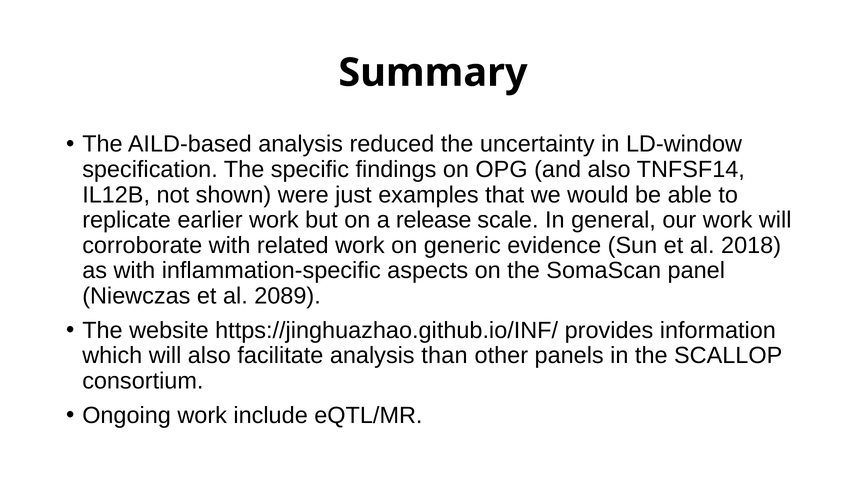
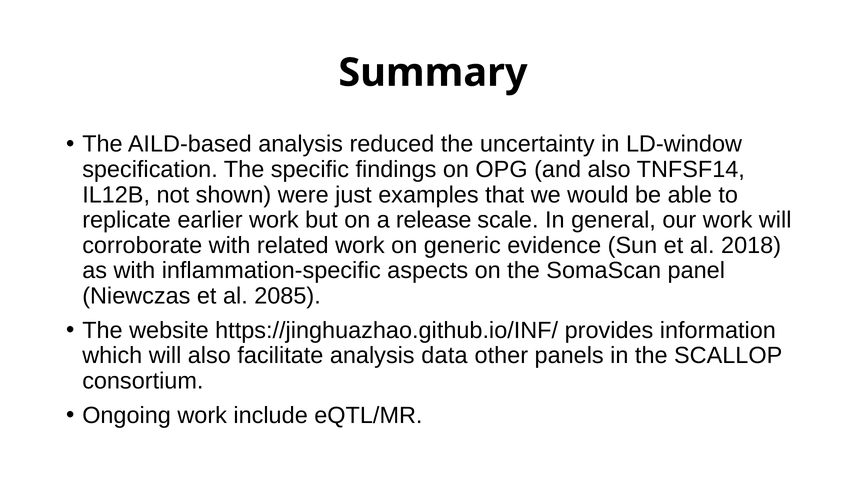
2089: 2089 -> 2085
than: than -> data
